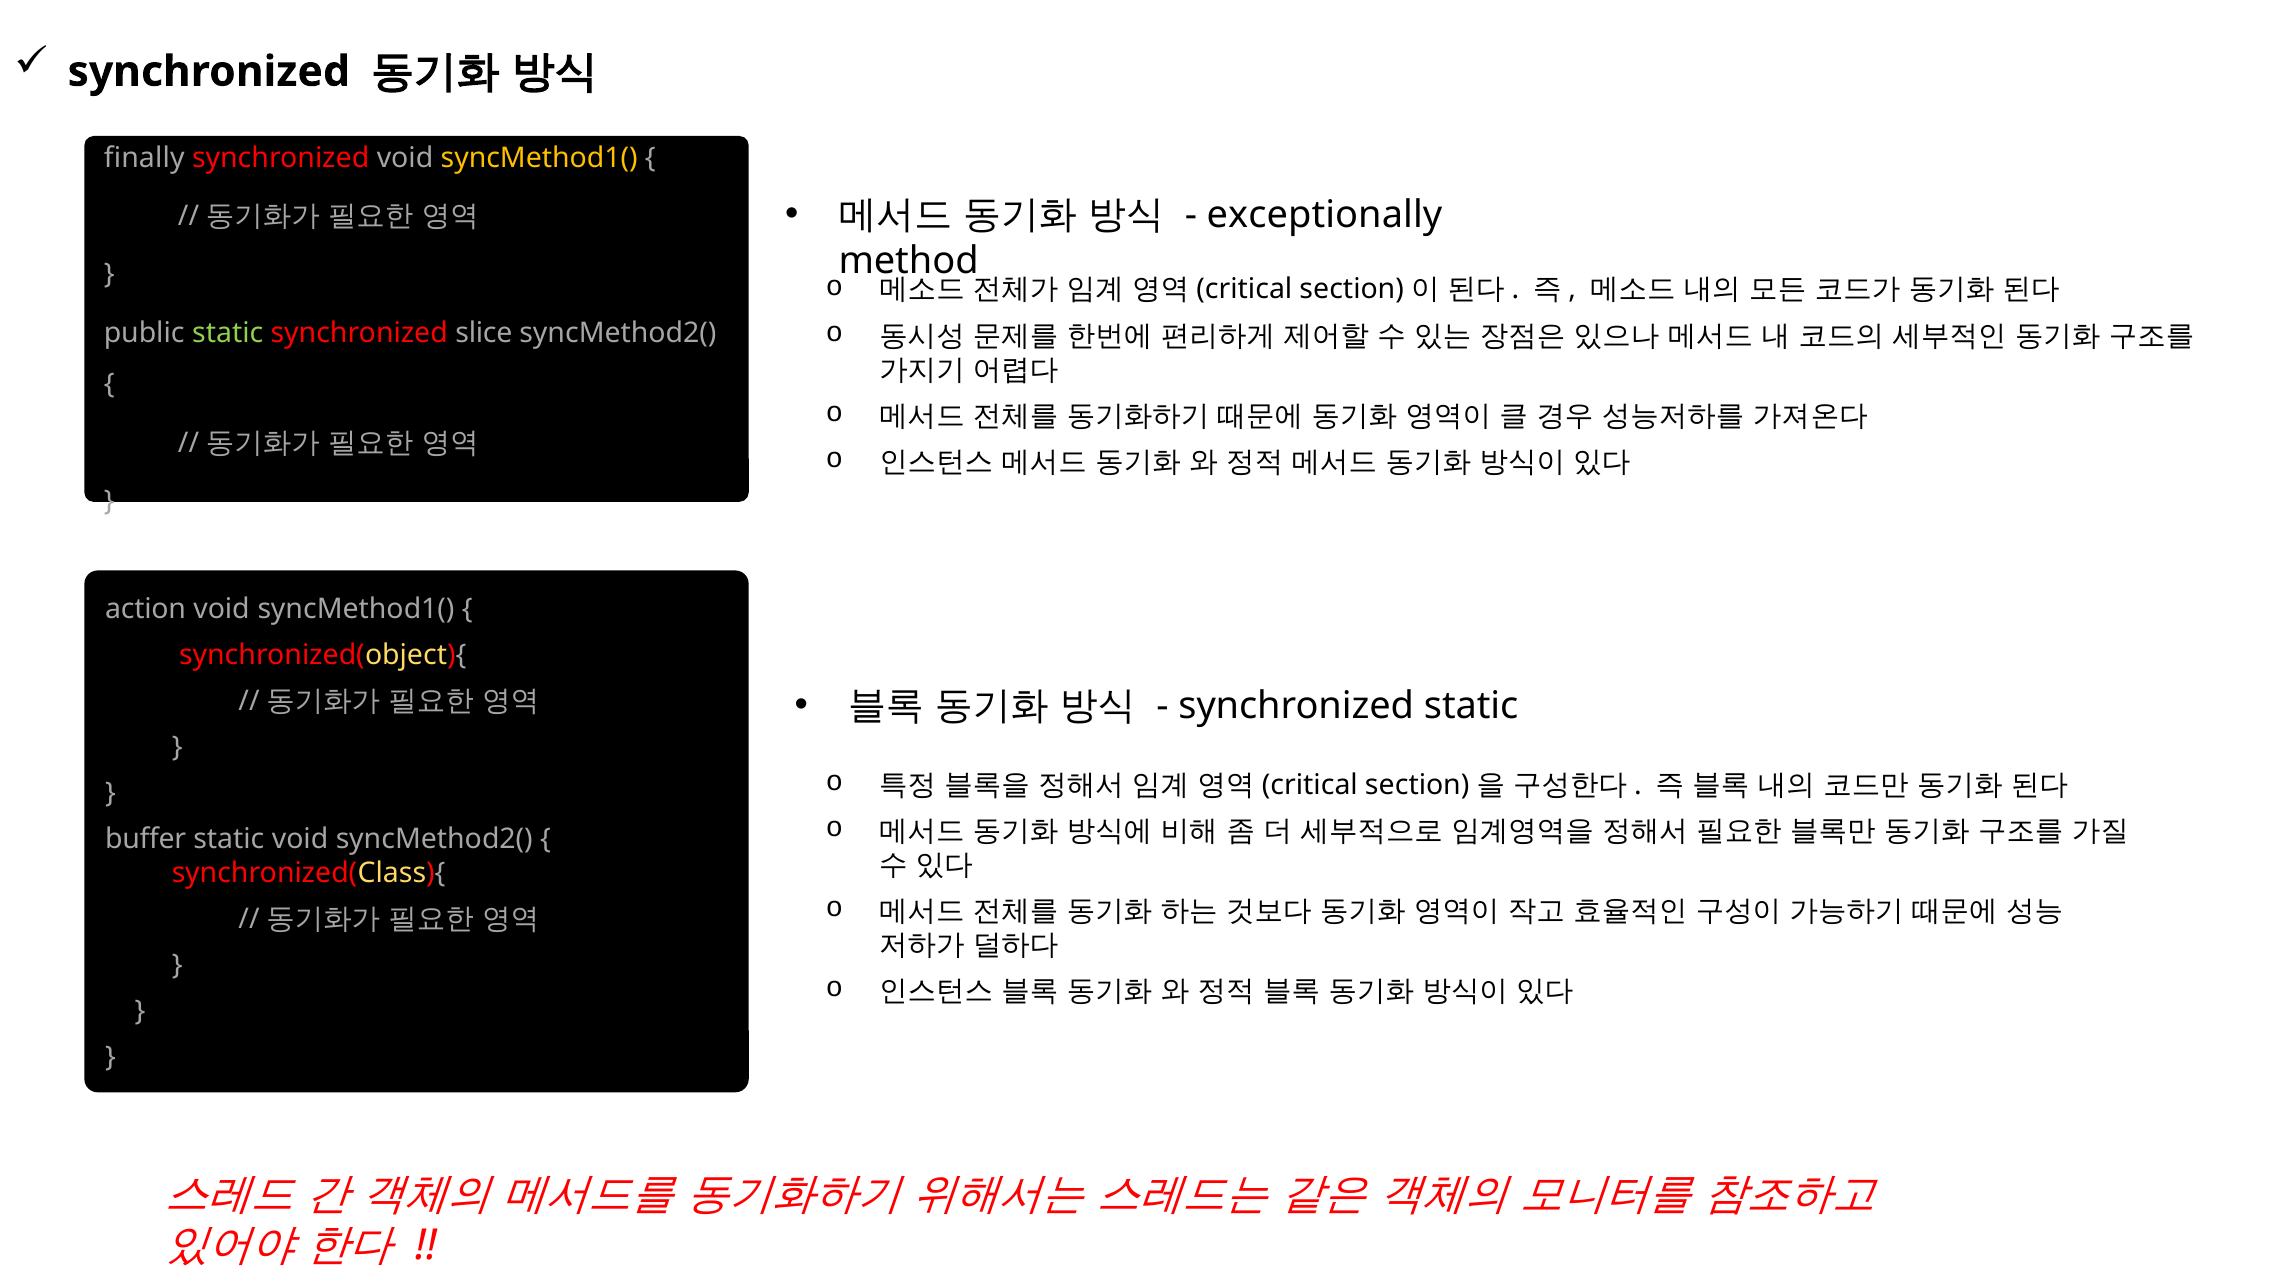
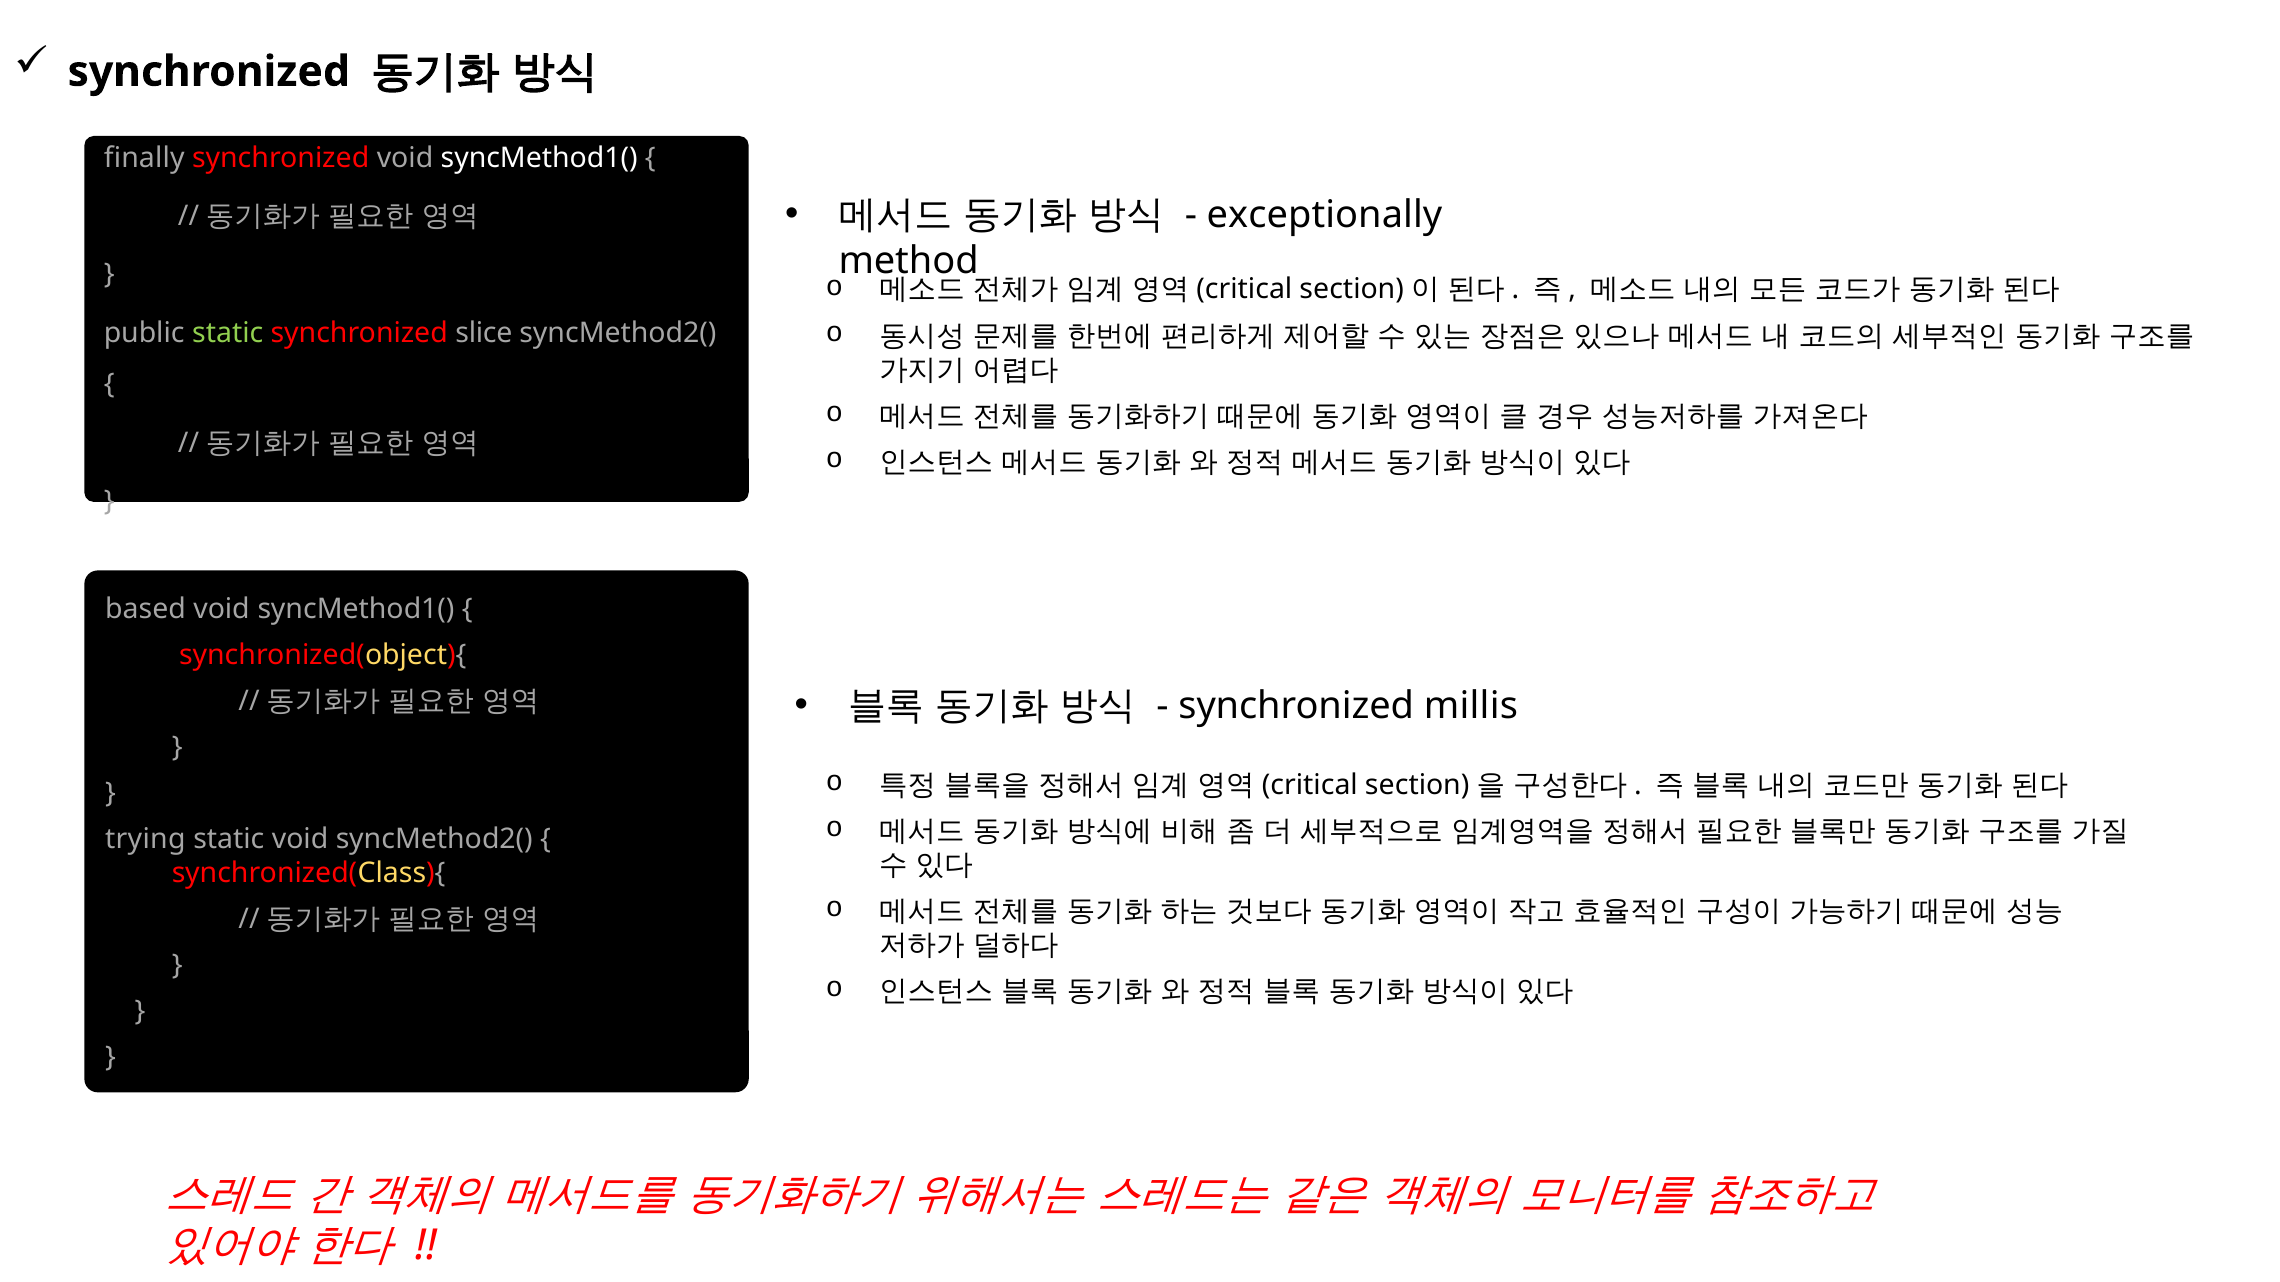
syncMethod1( at (539, 158) colour: yellow -> white
action: action -> based
synchronized static: static -> millis
buffer: buffer -> trying
